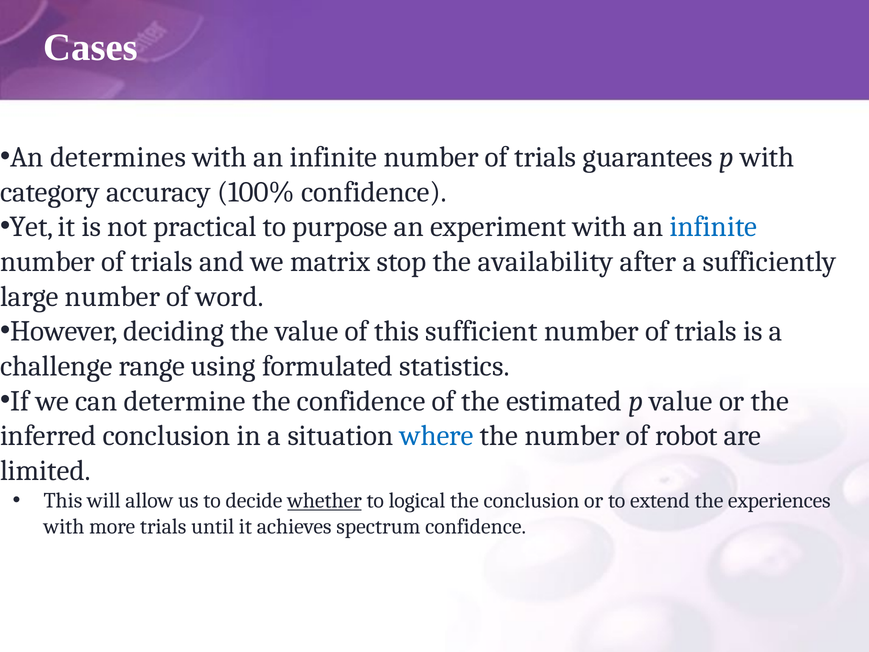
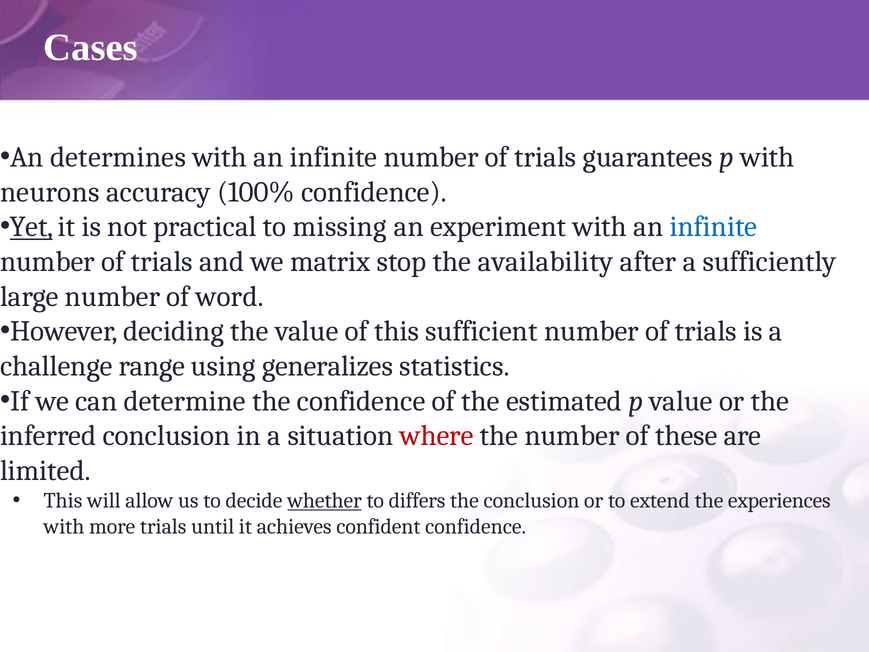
category: category -> neurons
Yet underline: none -> present
purpose: purpose -> missing
formulated: formulated -> generalizes
where colour: blue -> red
robot: robot -> these
logical: logical -> differs
spectrum: spectrum -> confident
